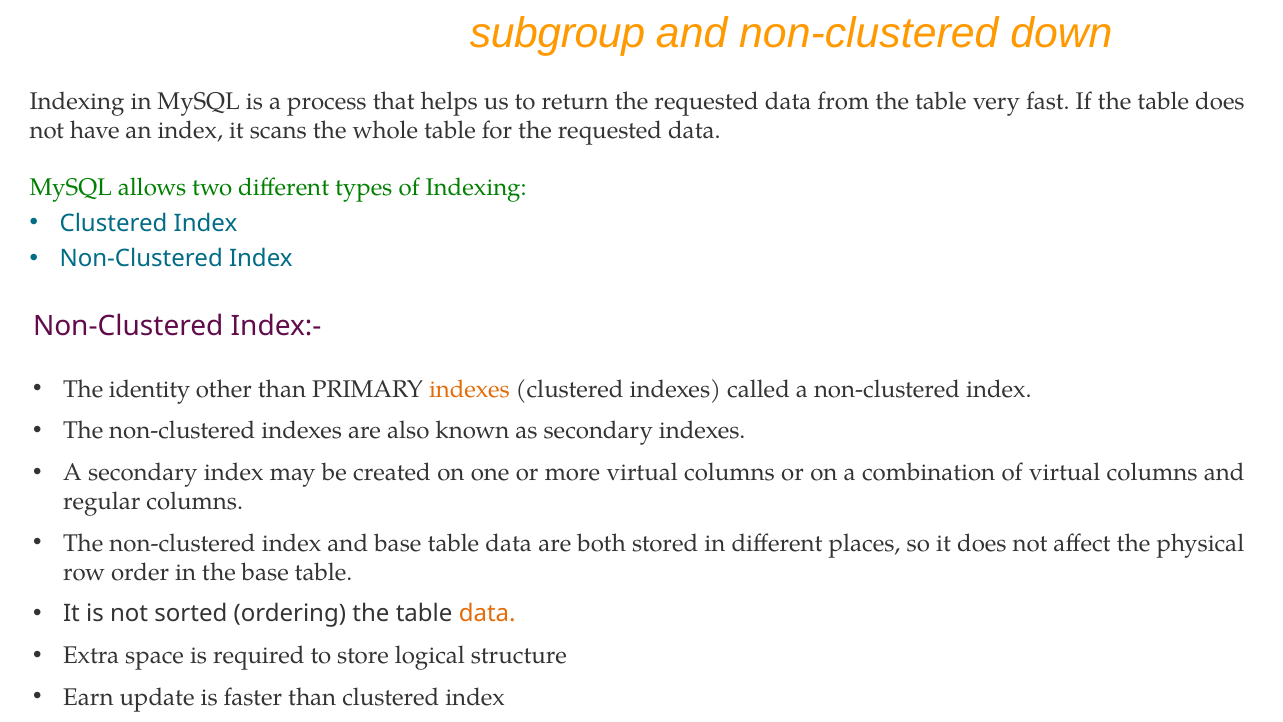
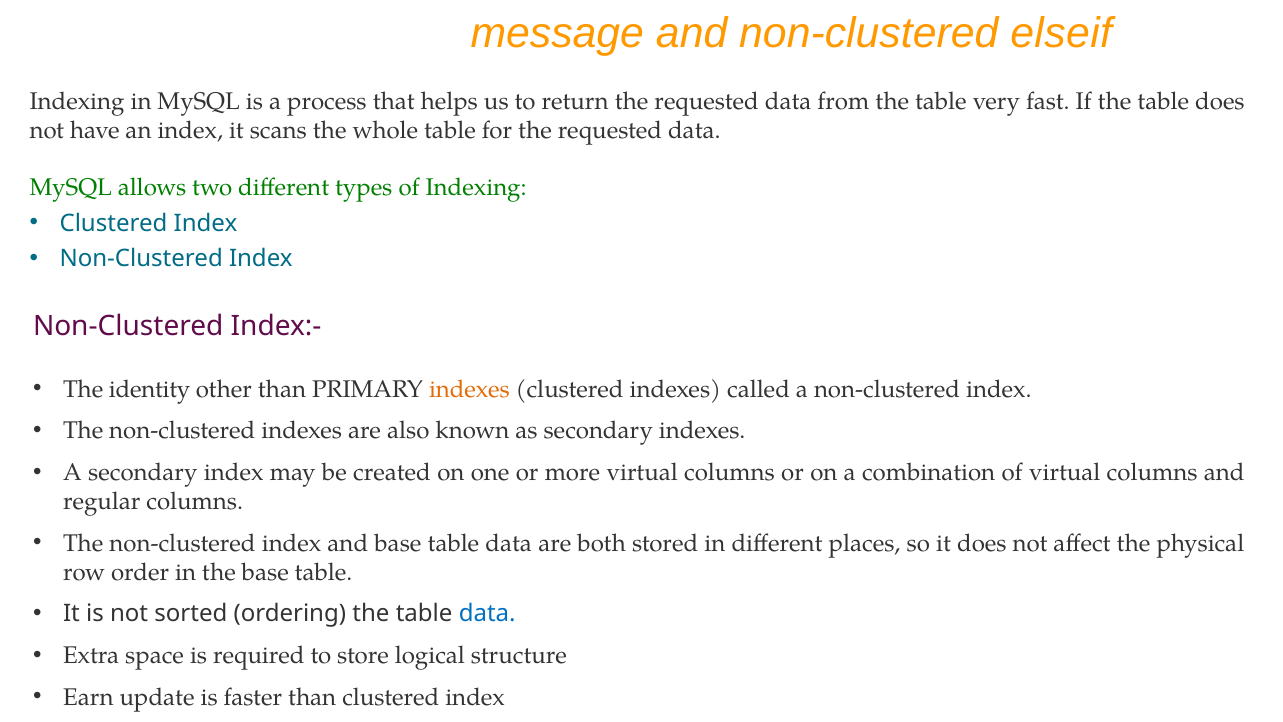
subgroup: subgroup -> message
down: down -> elseif
data at (487, 614) colour: orange -> blue
